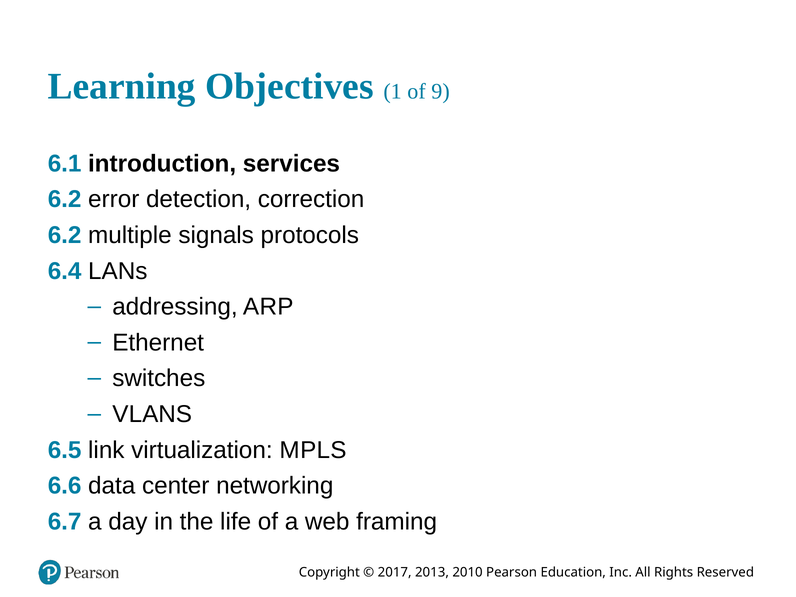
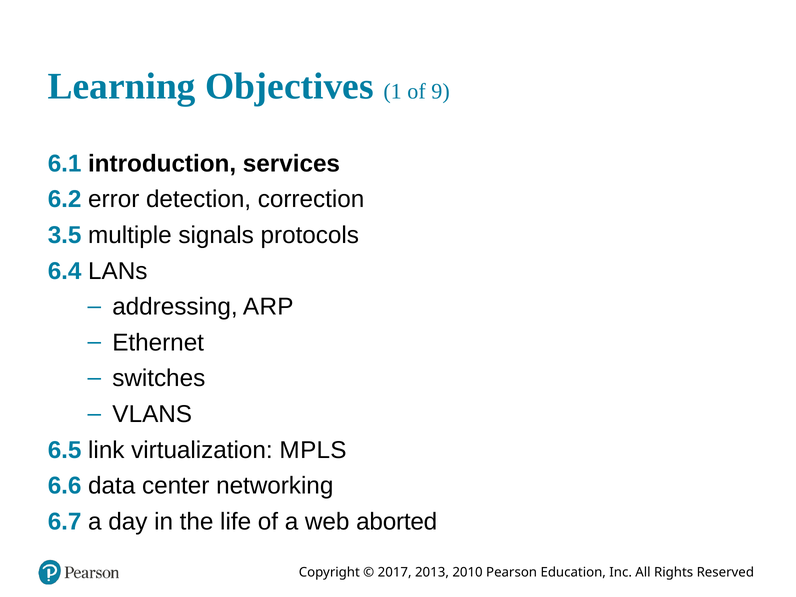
6.2 at (65, 235): 6.2 -> 3.5
framing: framing -> aborted
